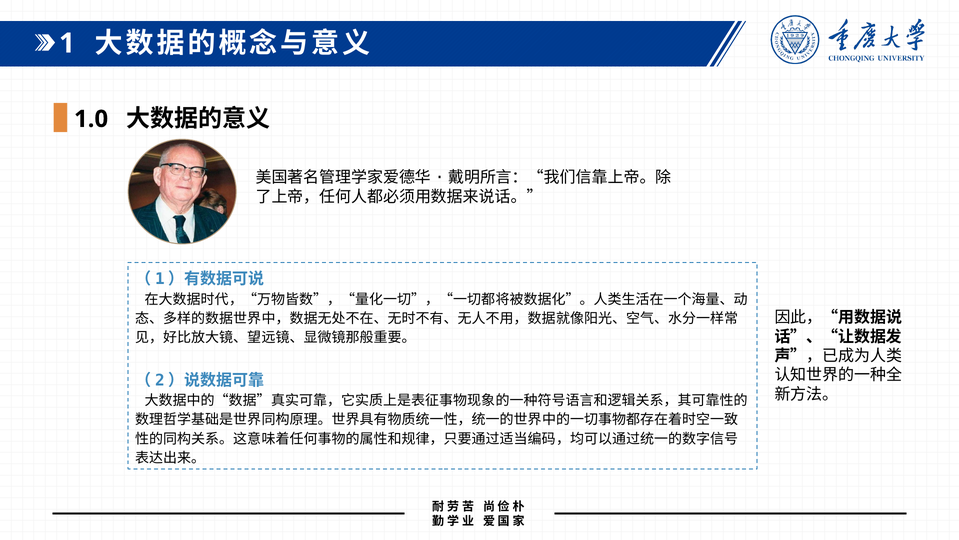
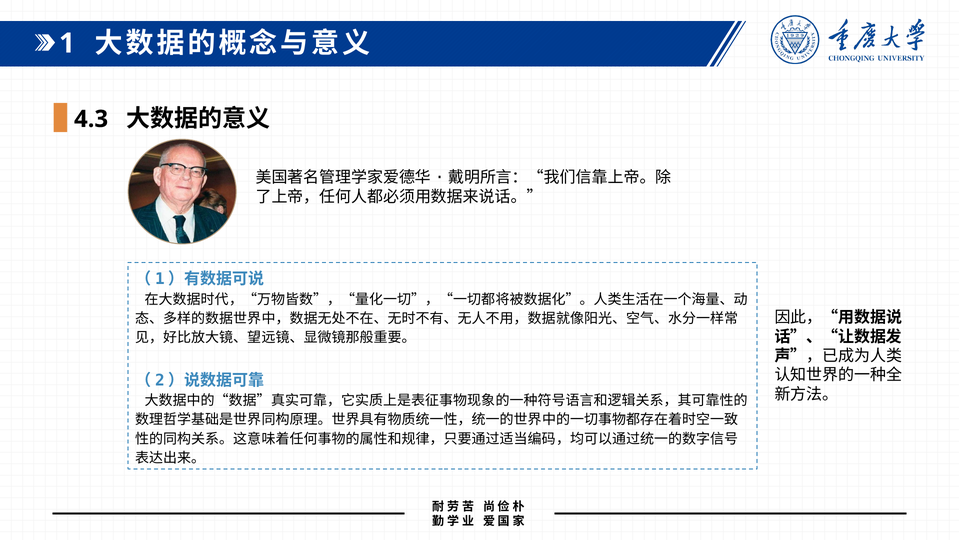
1.0: 1.0 -> 4.3
